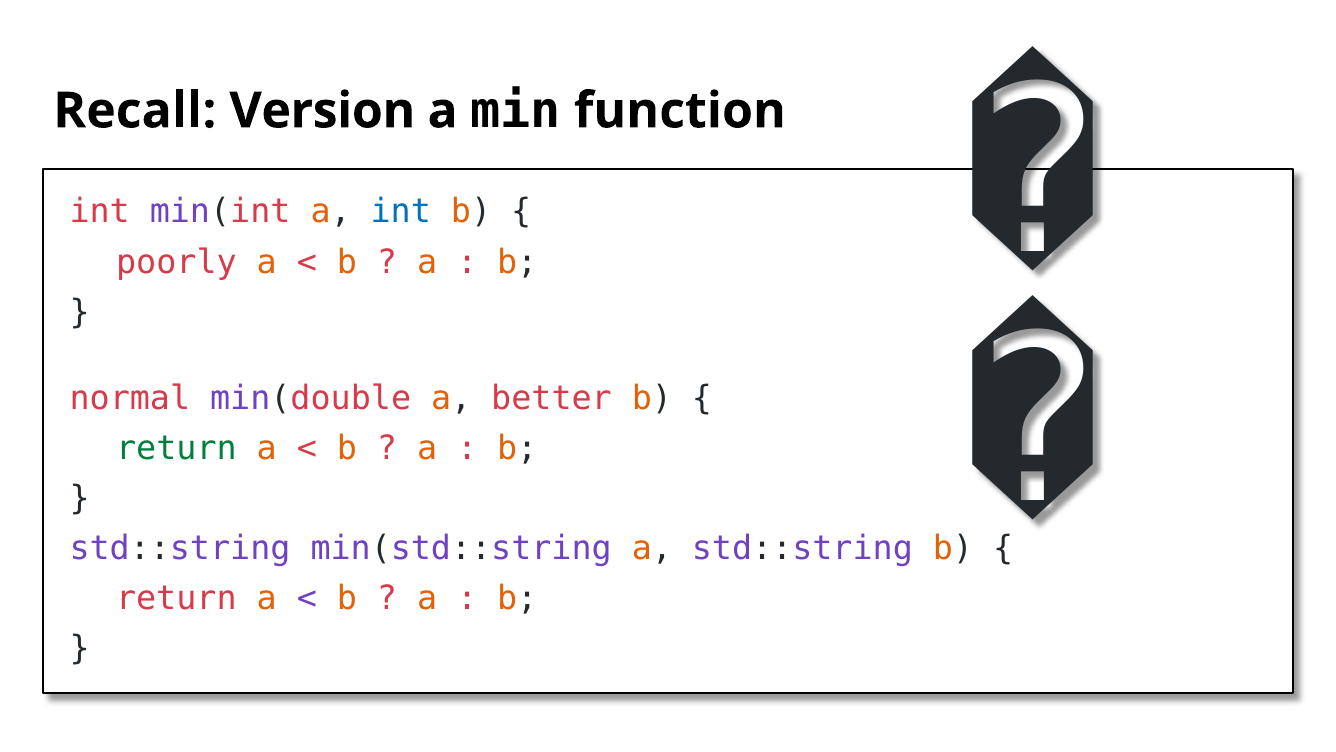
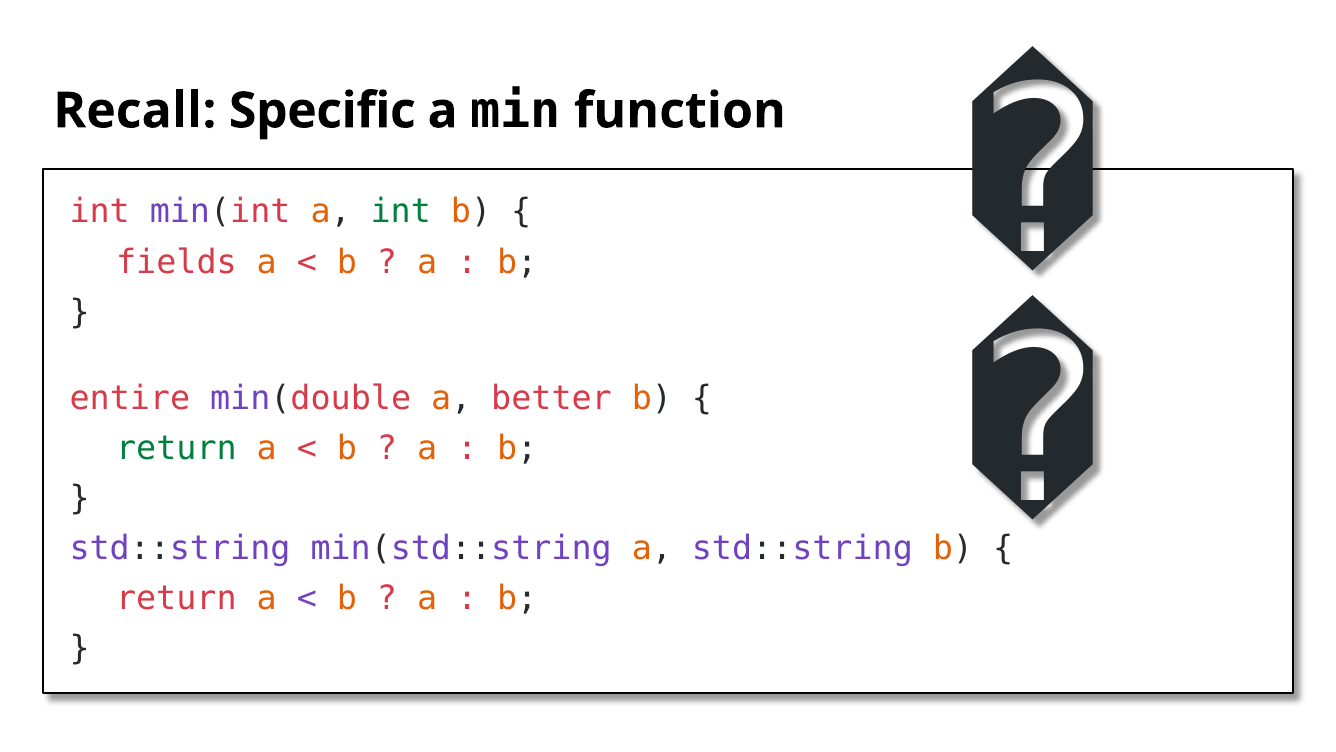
Version: Version -> Specific
int at (401, 212) colour: blue -> green
poorly: poorly -> fields
normal: normal -> entire
